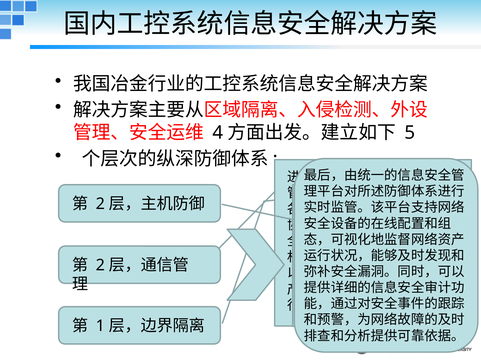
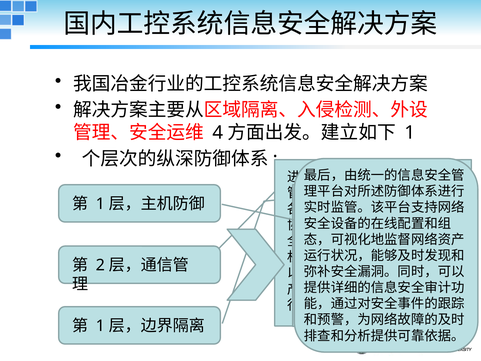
5 at (410, 133): 5 -> 1
2 at (100, 204): 2 -> 1
